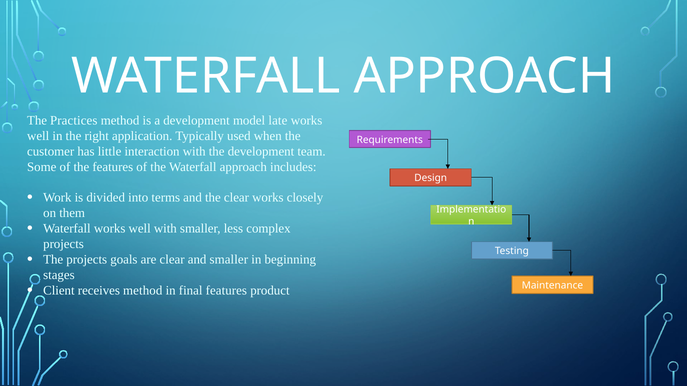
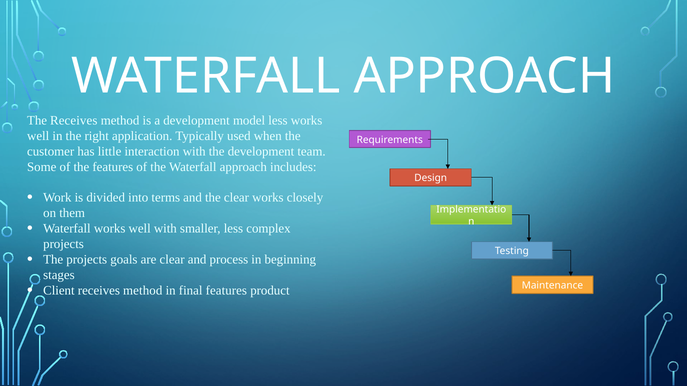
The Practices: Practices -> Receives
model late: late -> less
and smaller: smaller -> process
